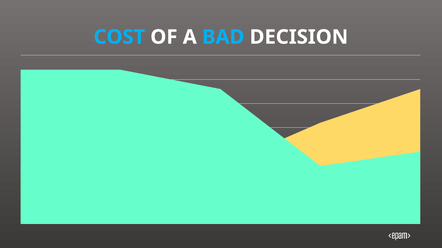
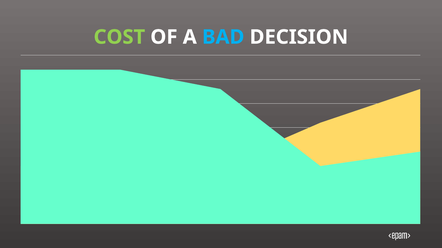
COST colour: light blue -> light green
